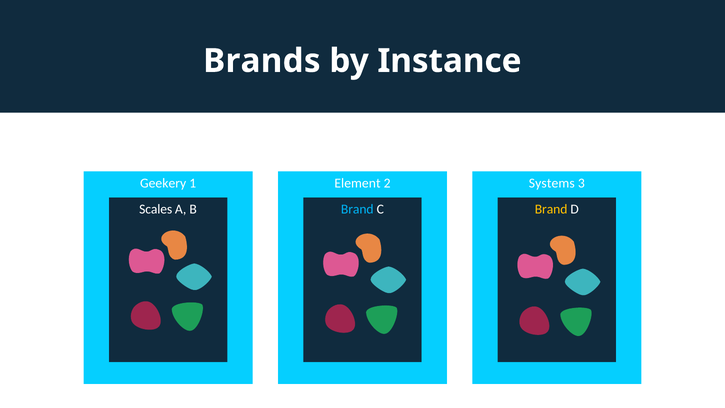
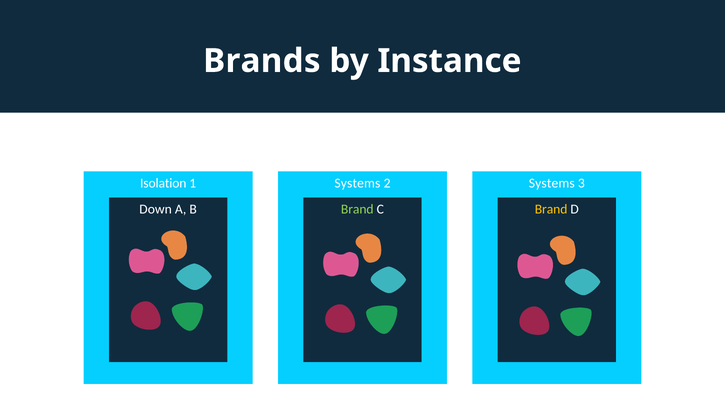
Geekery: Geekery -> Isolation
Element at (357, 183): Element -> Systems
Scales: Scales -> Down
Brand at (357, 209) colour: light blue -> light green
